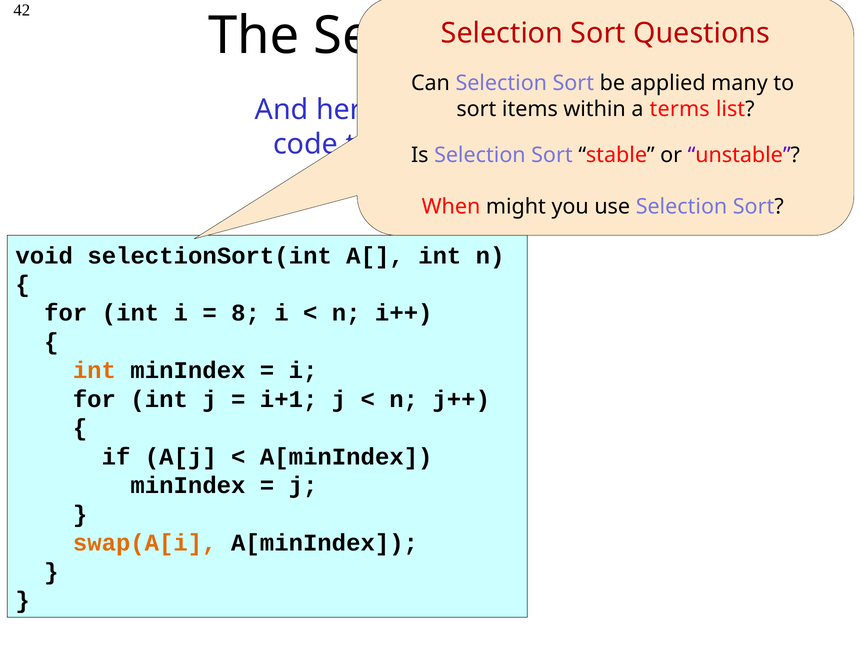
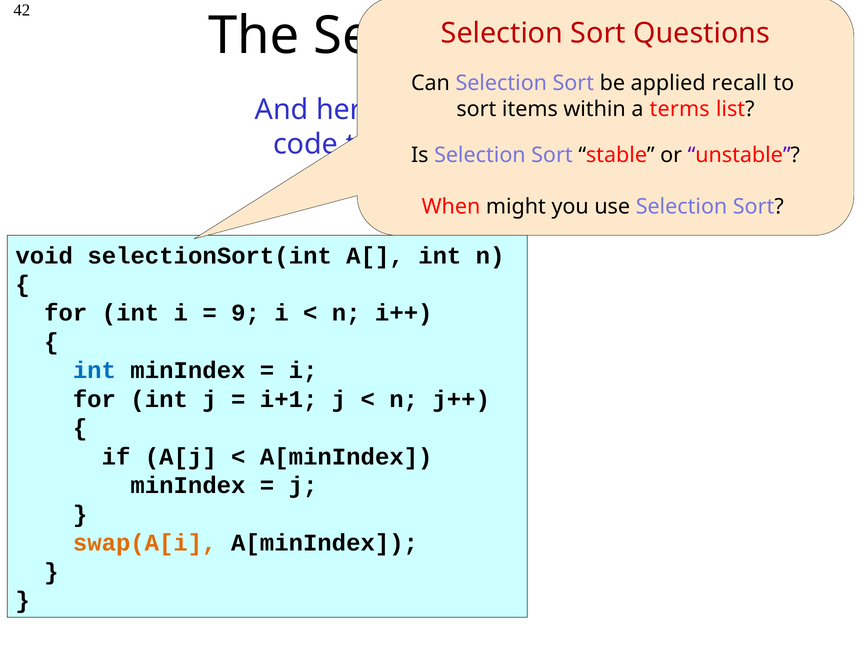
many: many -> recall
8: 8 -> 9
int at (94, 370) colour: orange -> blue
